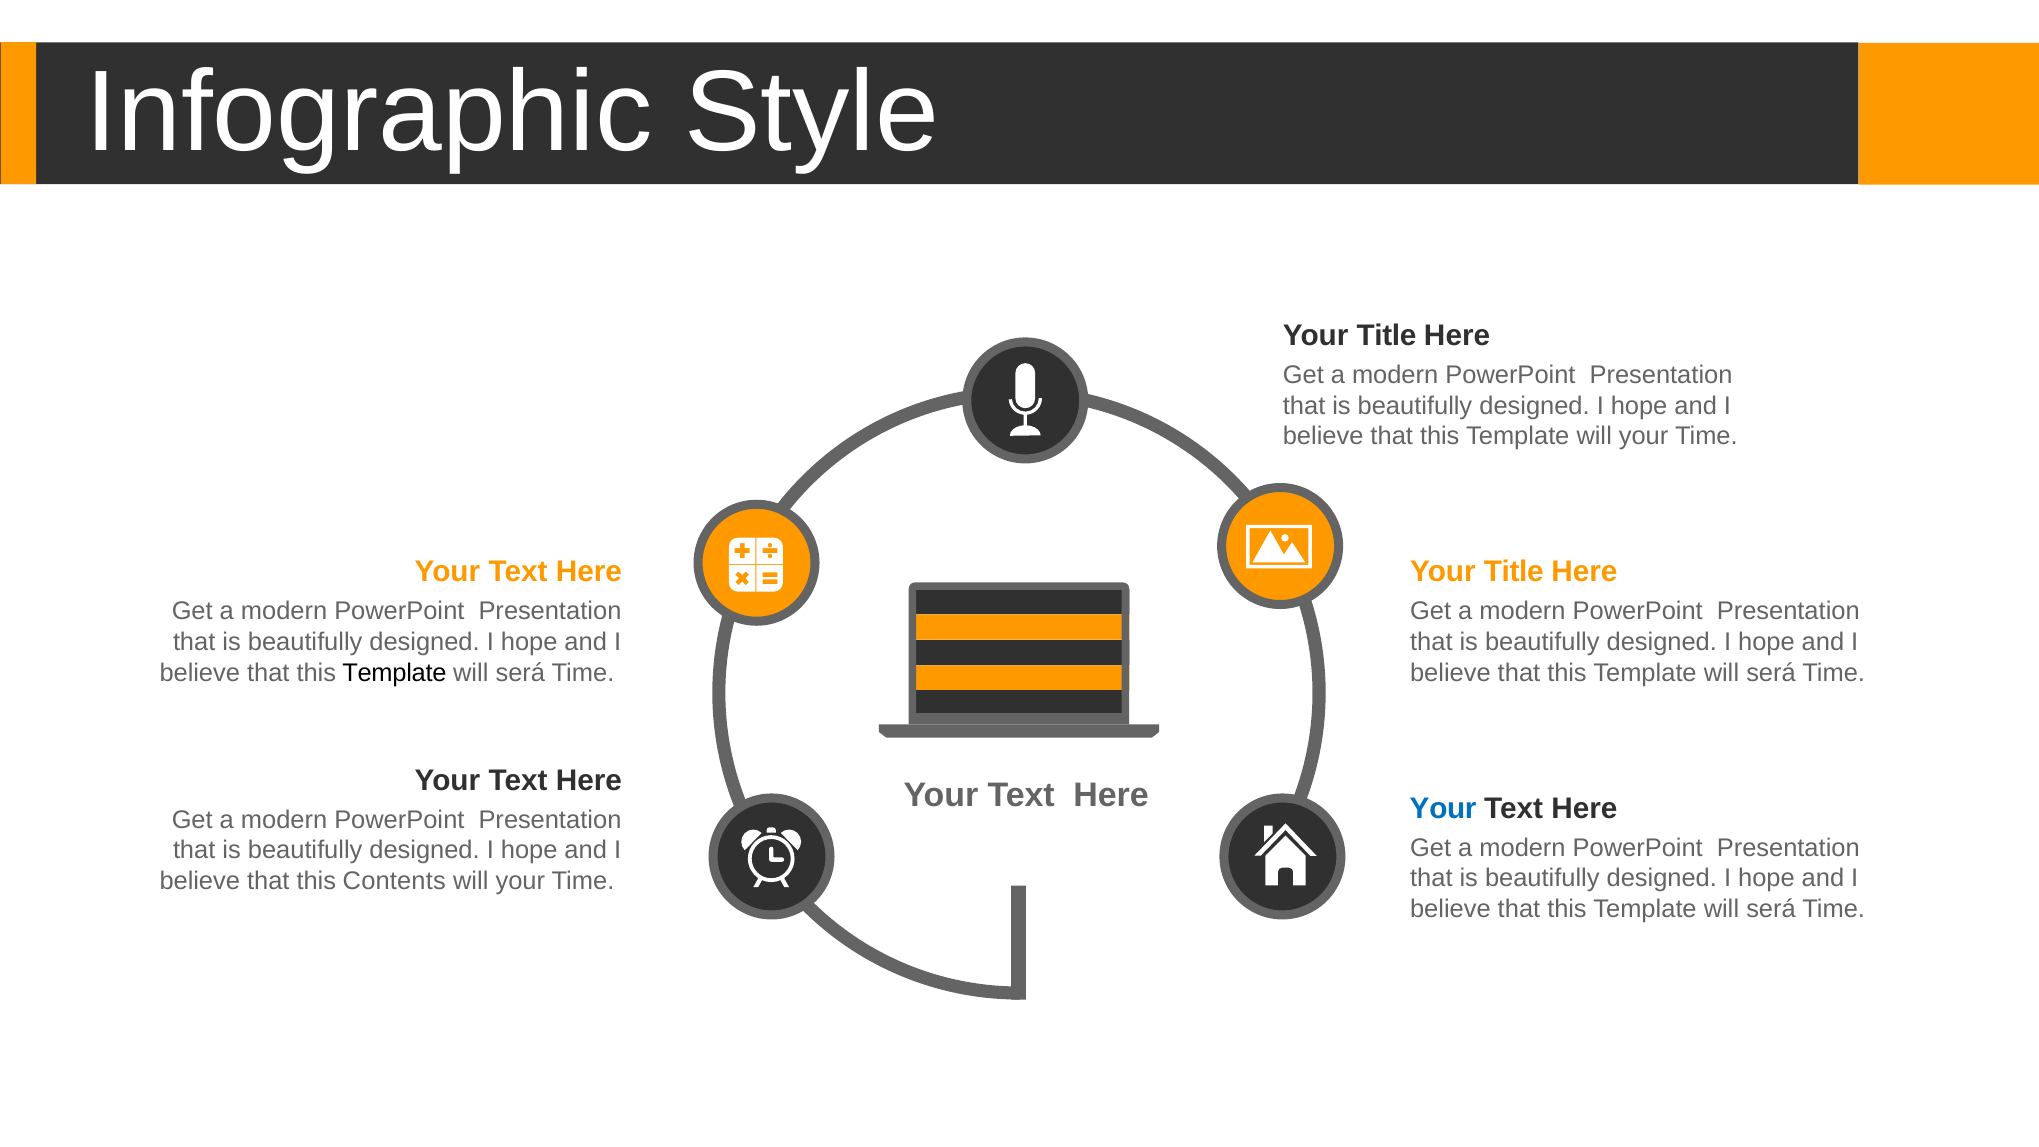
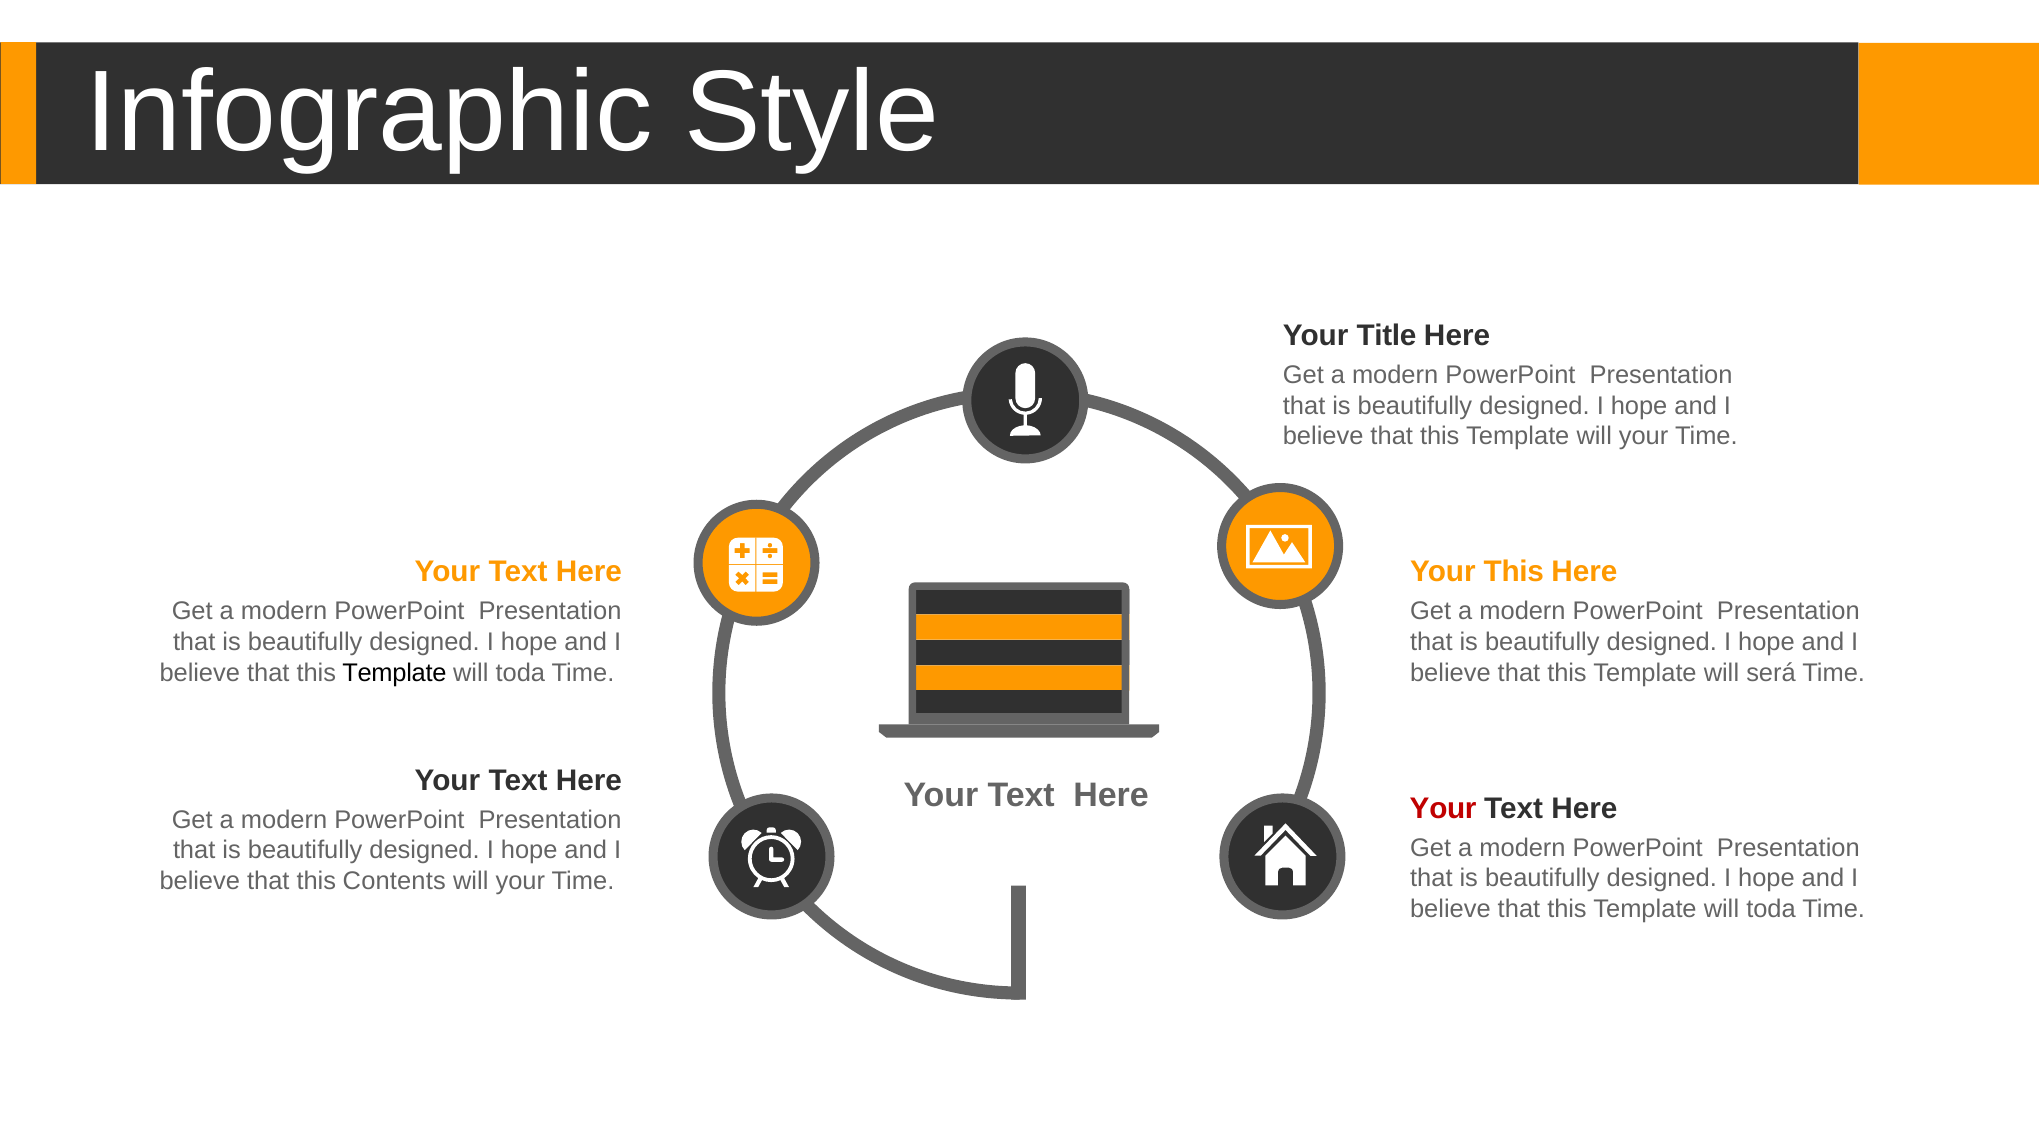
Title at (1514, 572): Title -> This
será at (520, 673): será -> toda
Your at (1443, 808) colour: blue -> red
será at (1771, 909): será -> toda
